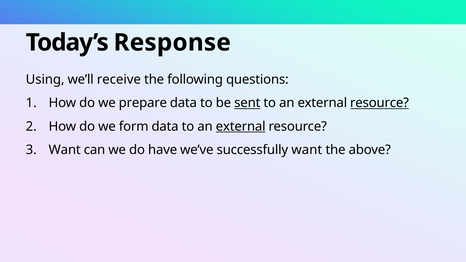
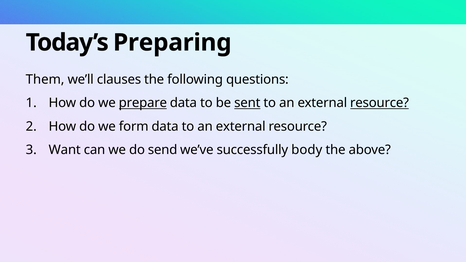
Response: Response -> Preparing
Using: Using -> Them
receive: receive -> clauses
prepare underline: none -> present
external at (241, 127) underline: present -> none
have: have -> send
successfully want: want -> body
